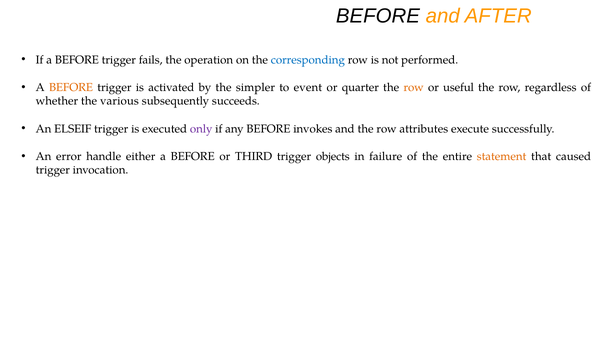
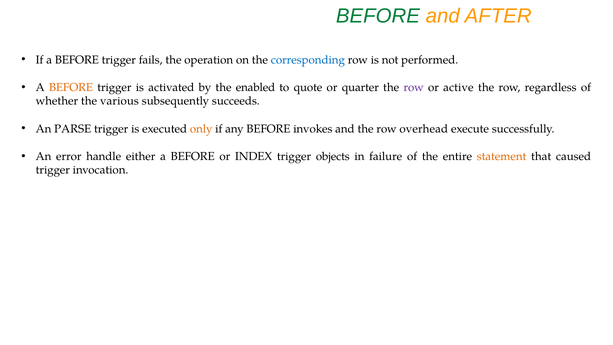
BEFORE at (378, 16) colour: black -> green
simpler: simpler -> enabled
event: event -> quote
row at (414, 87) colour: orange -> purple
useful: useful -> active
ELSEIF: ELSEIF -> PARSE
only colour: purple -> orange
attributes: attributes -> overhead
THIRD: THIRD -> INDEX
